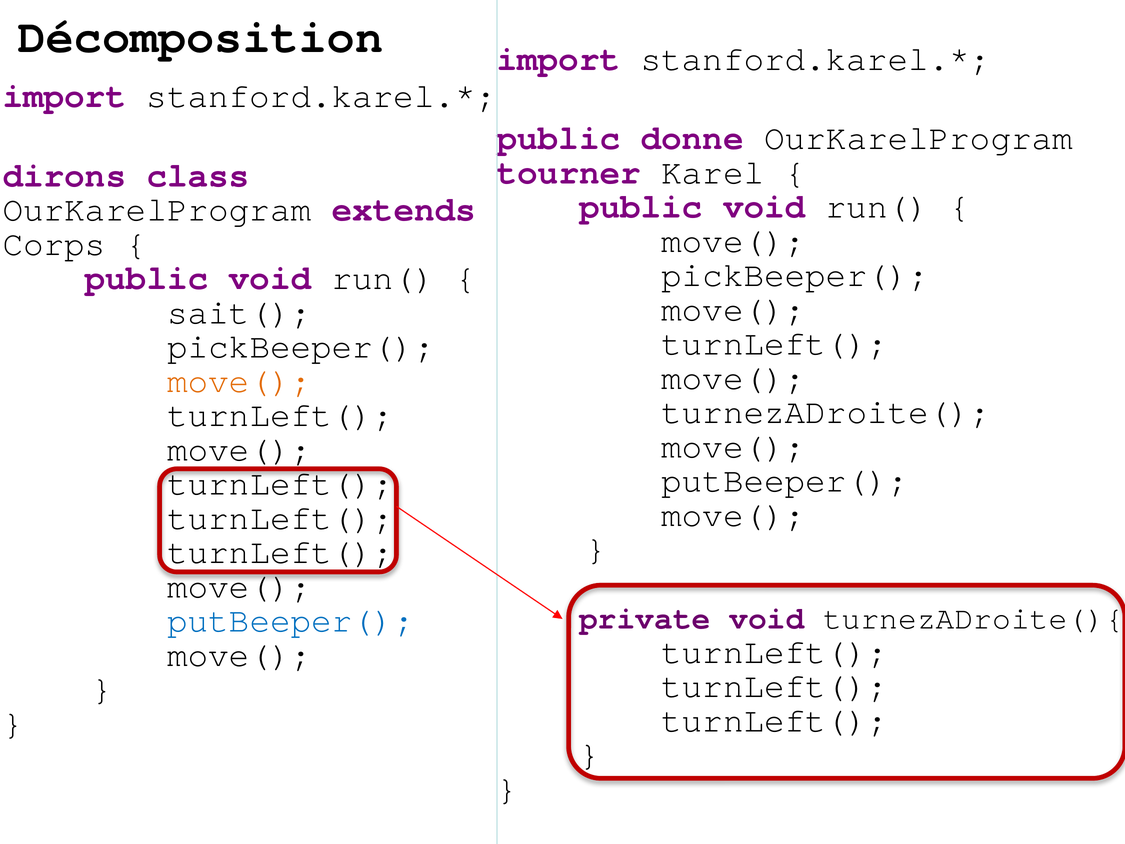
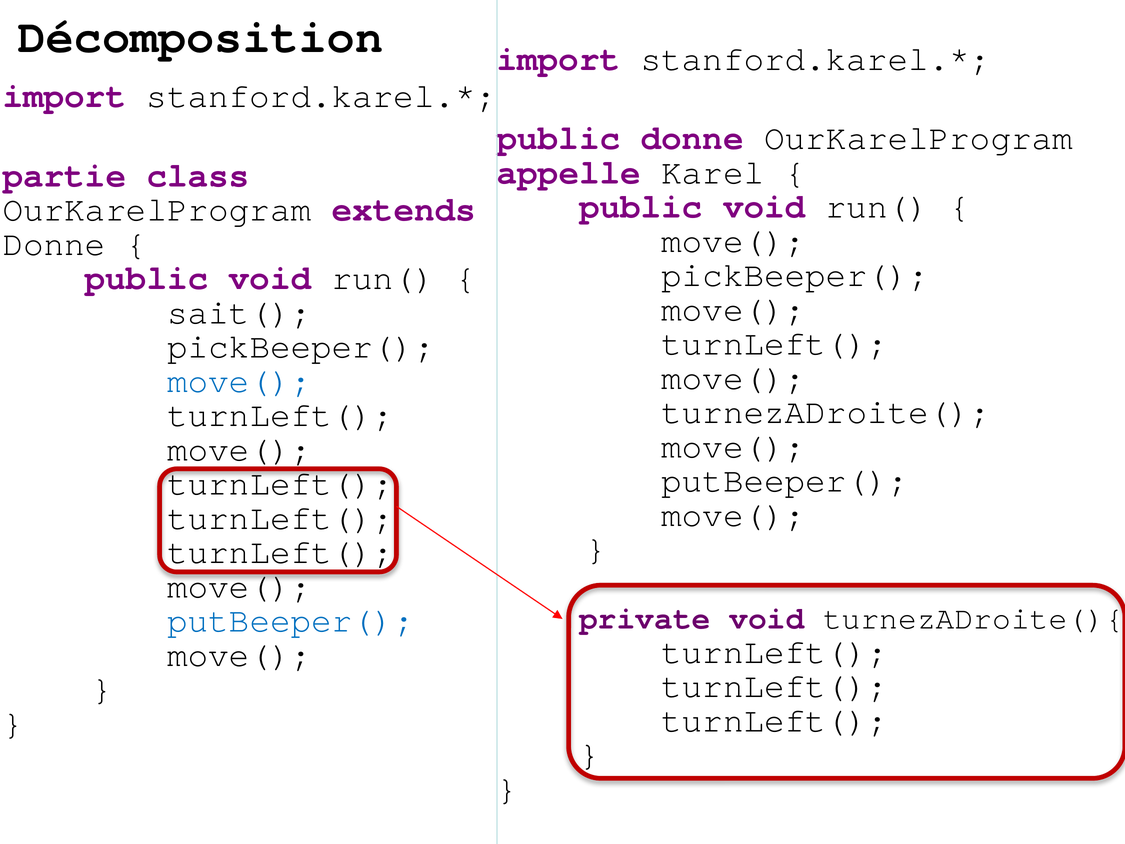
tourner: tourner -> appelle
dirons: dirons -> partie
Corps at (54, 244): Corps -> Donne
move( at (239, 381) colour: orange -> blue
